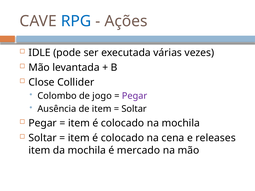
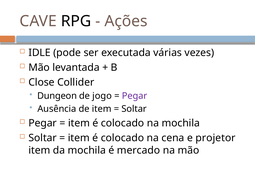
RPG colour: blue -> black
Colombo: Colombo -> Dungeon
releases: releases -> projetor
